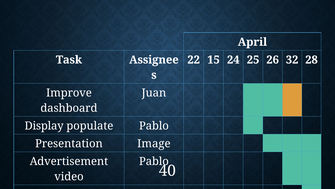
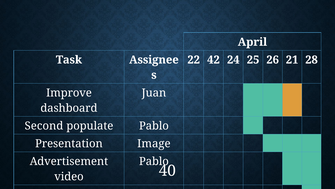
15: 15 -> 42
32: 32 -> 21
Display: Display -> Second
